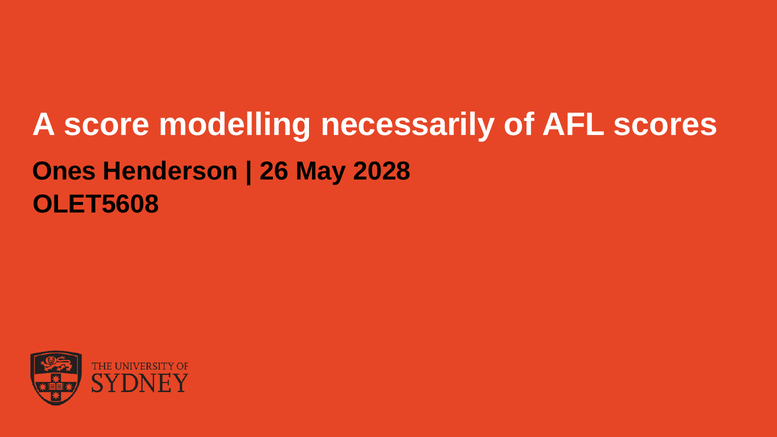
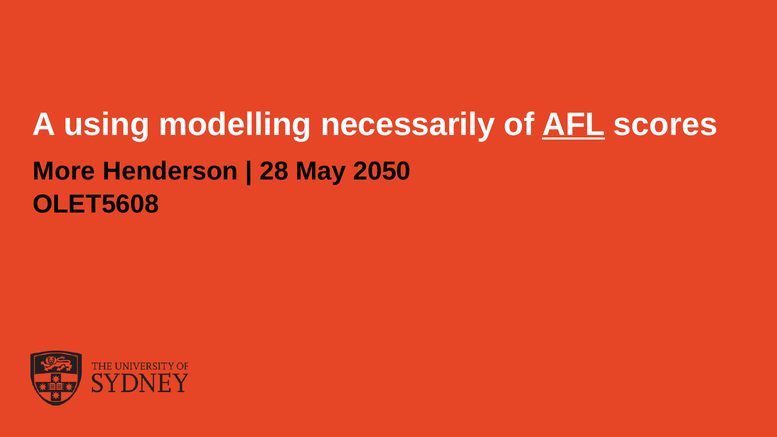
score: score -> using
AFL underline: none -> present
Ones: Ones -> More
26: 26 -> 28
2028: 2028 -> 2050
